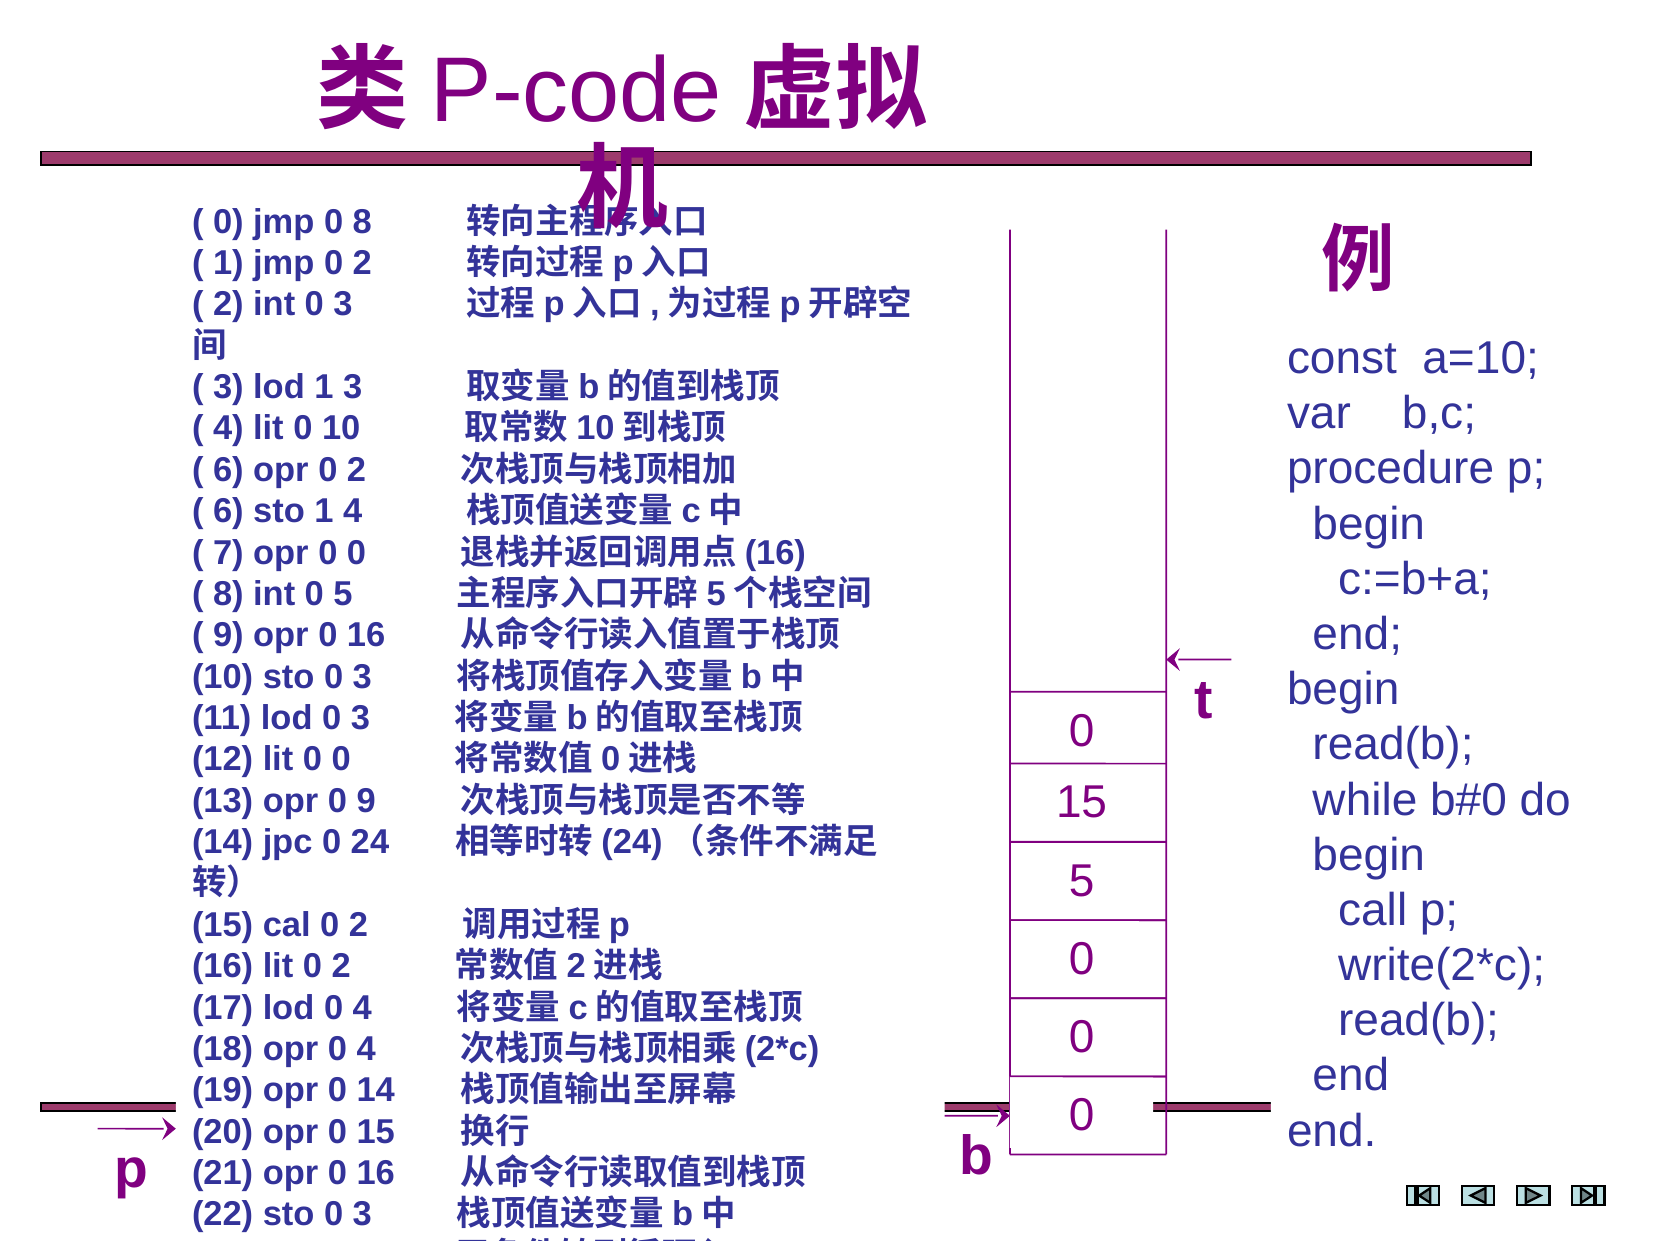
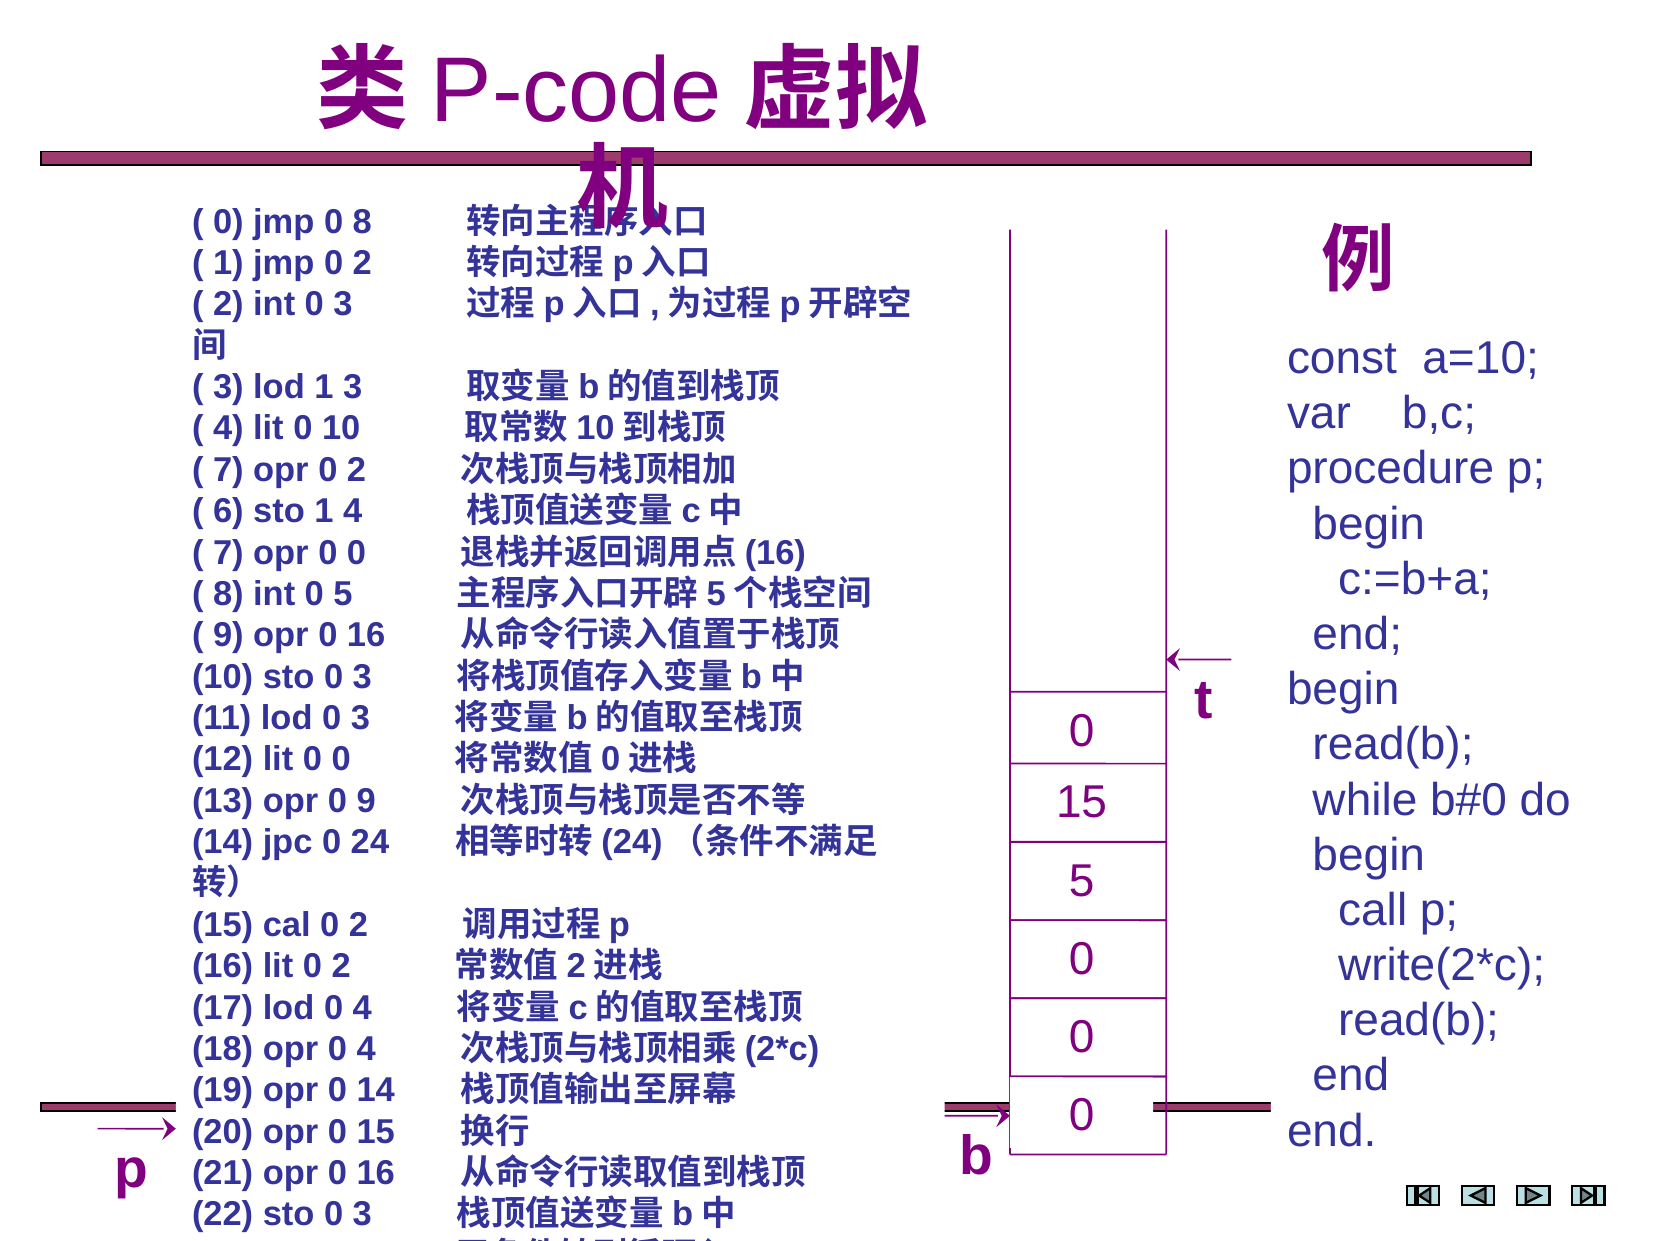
6 at (228, 470): 6 -> 7
